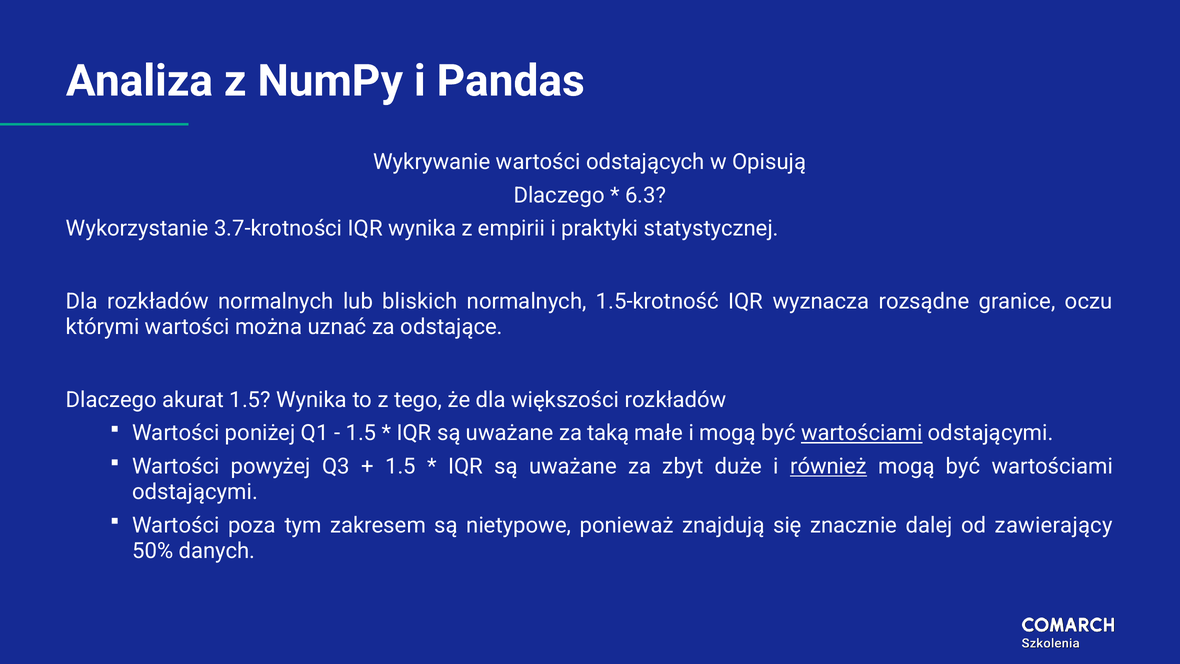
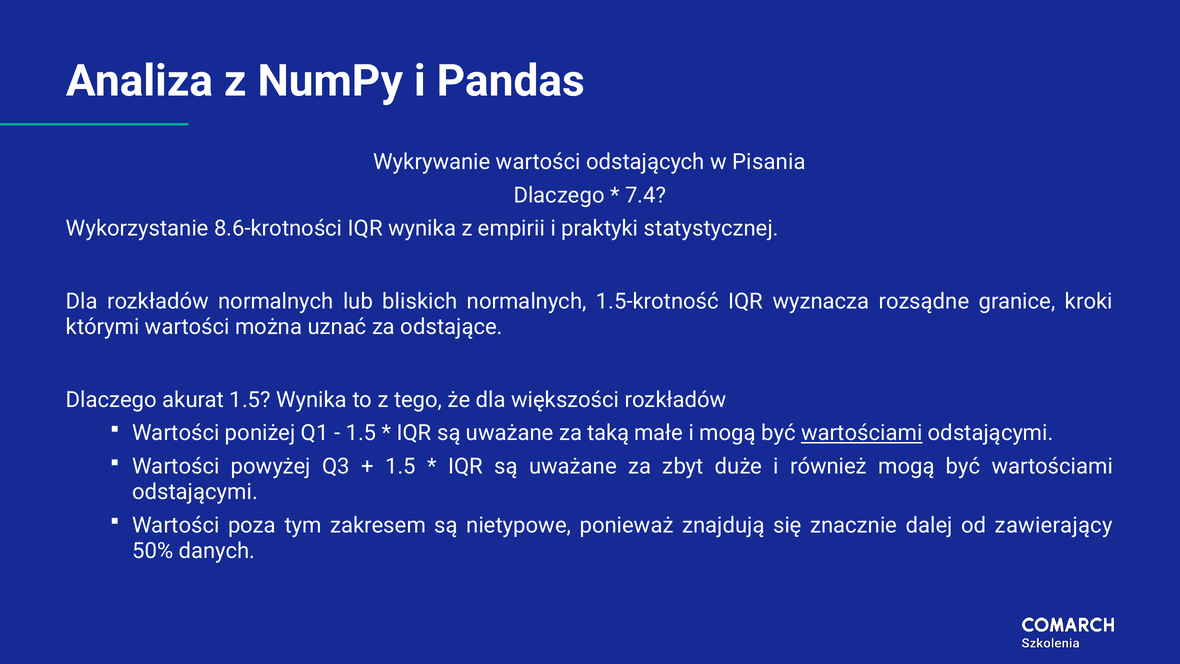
Opisują: Opisują -> Pisania
6.3: 6.3 -> 7.4
3.7-krotności: 3.7-krotności -> 8.6-krotności
oczu: oczu -> kroki
również underline: present -> none
